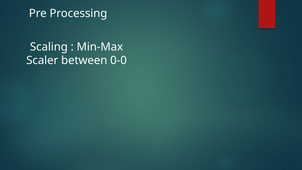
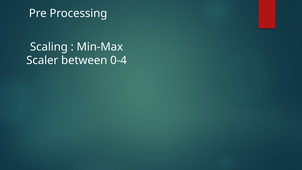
0-0: 0-0 -> 0-4
